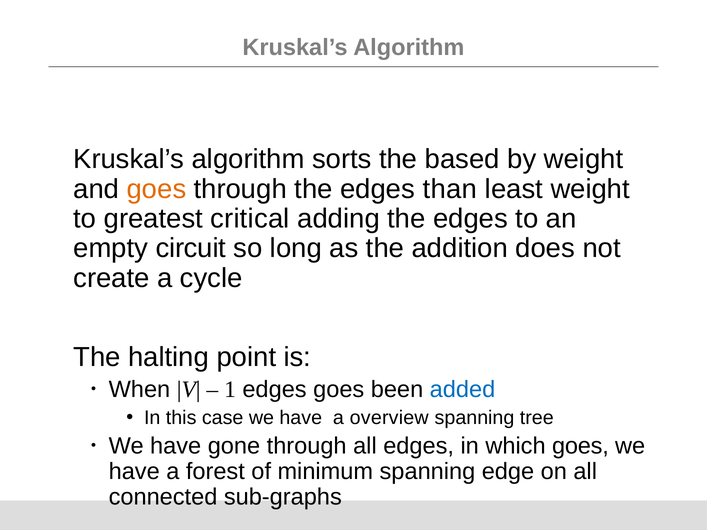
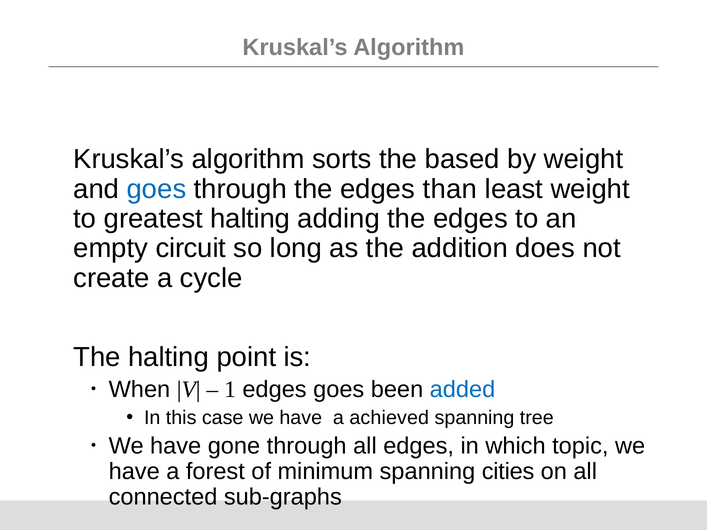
goes at (156, 189) colour: orange -> blue
greatest critical: critical -> halting
overview: overview -> achieved
which goes: goes -> topic
edge: edge -> cities
